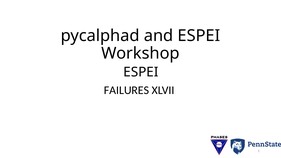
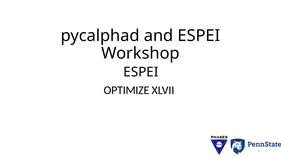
FAILURES: FAILURES -> OPTIMIZE
